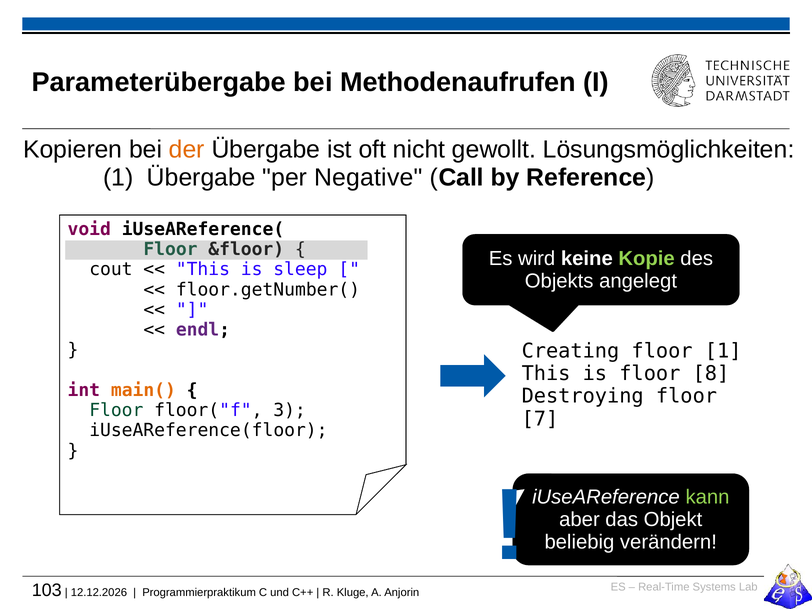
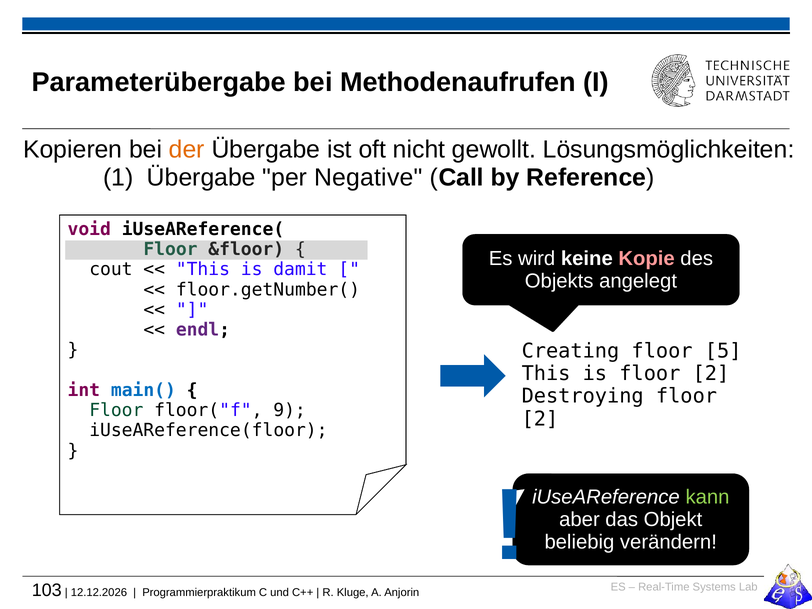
Kopie colour: light green -> pink
sleep: sleep -> damit
floor 1: 1 -> 5
is floor 8: 8 -> 2
main( colour: orange -> blue
3: 3 -> 9
7 at (540, 419): 7 -> 2
